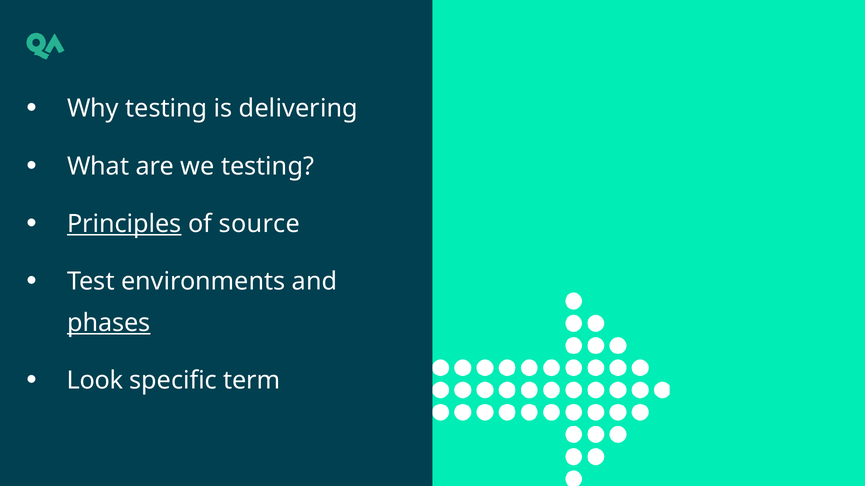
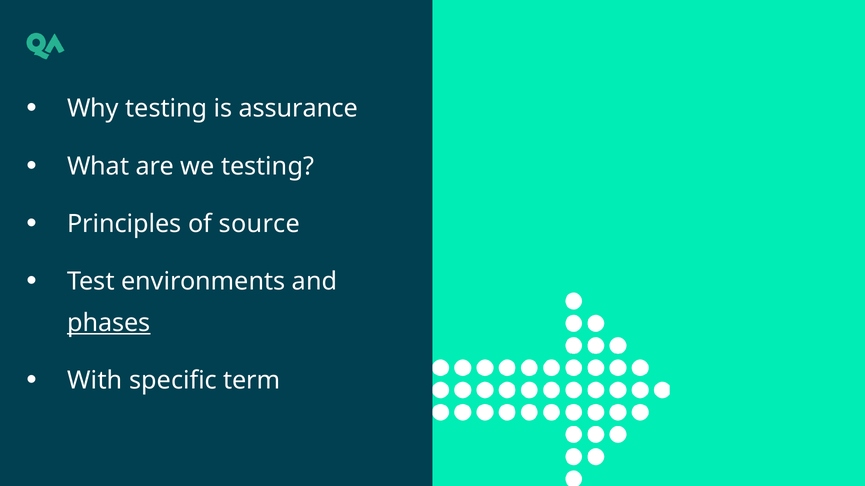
delivering: delivering -> assurance
Principles underline: present -> none
Look: Look -> With
